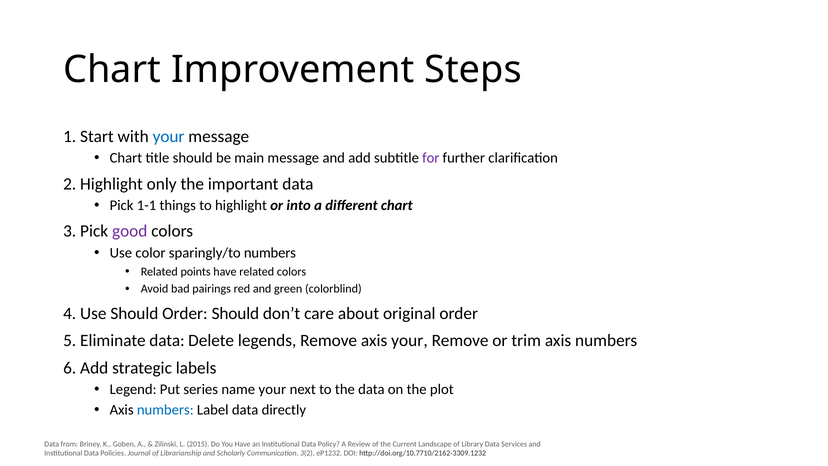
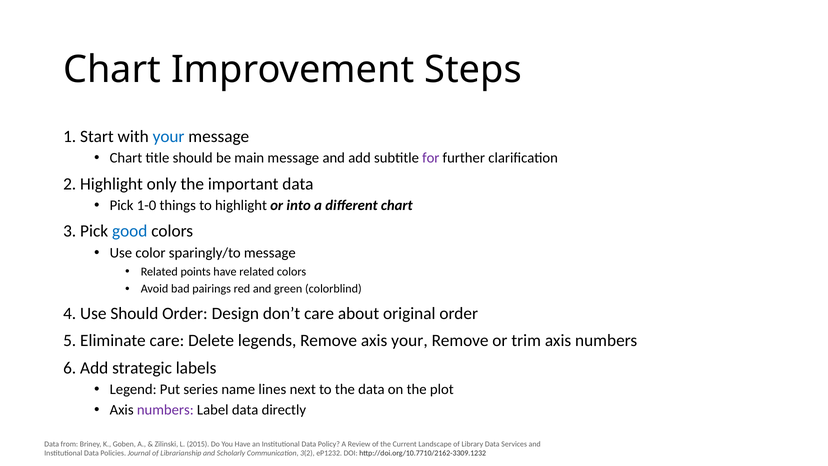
1-1: 1-1 -> 1-0
good colour: purple -> blue
sparingly/to numbers: numbers -> message
Order Should: Should -> Design
Eliminate data: data -> care
name your: your -> lines
numbers at (165, 409) colour: blue -> purple
